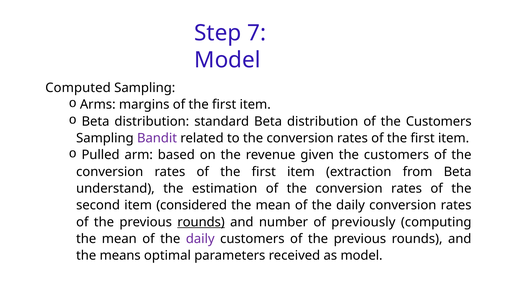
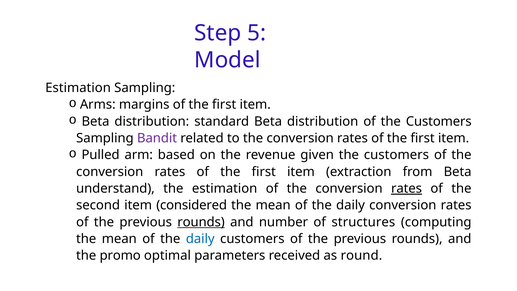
7: 7 -> 5
Computed at (78, 88): Computed -> Estimation
rates at (407, 188) underline: none -> present
previously: previously -> structures
daily at (200, 239) colour: purple -> blue
means: means -> promo
as model: model -> round
